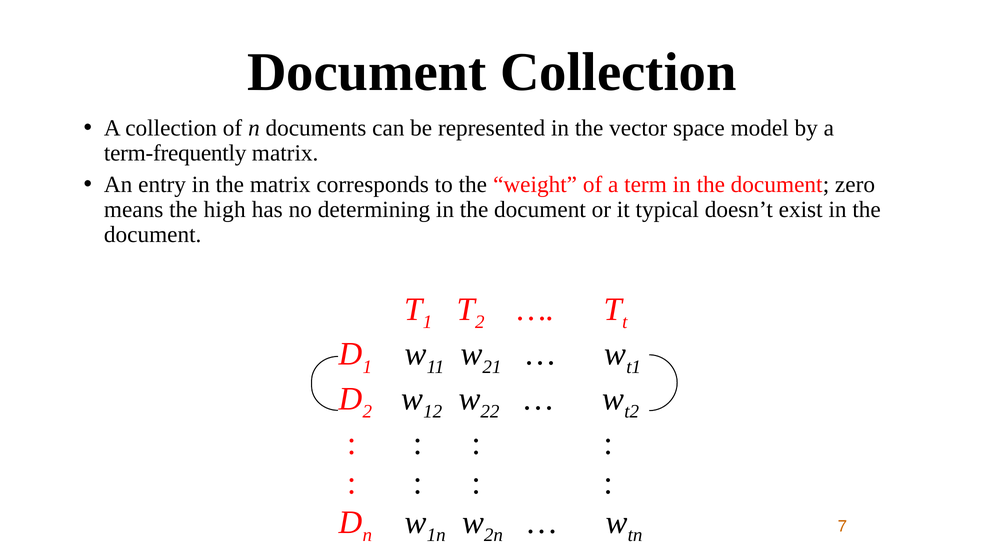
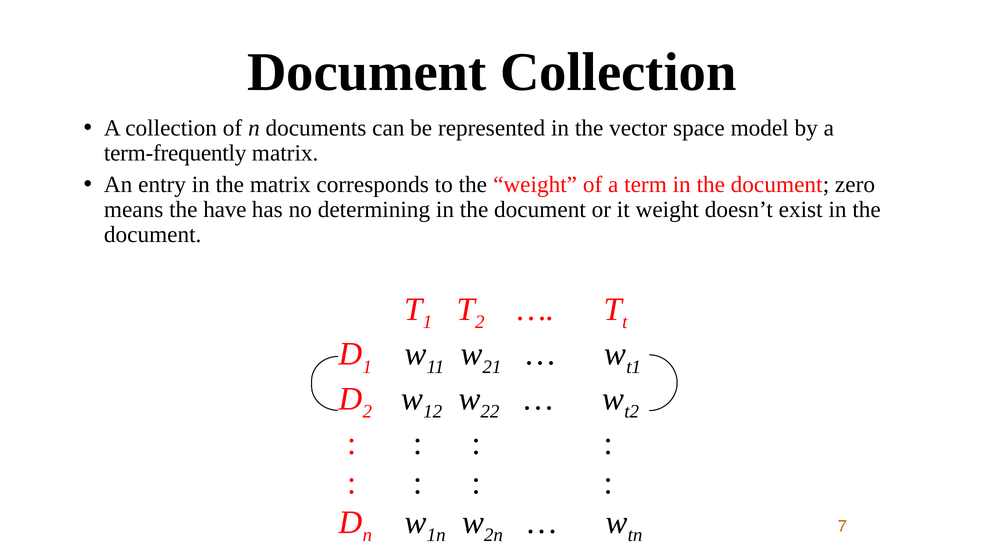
high: high -> have
it typical: typical -> weight
